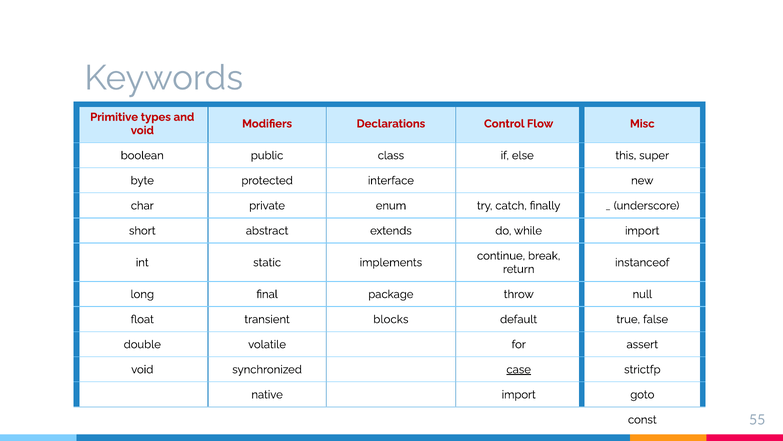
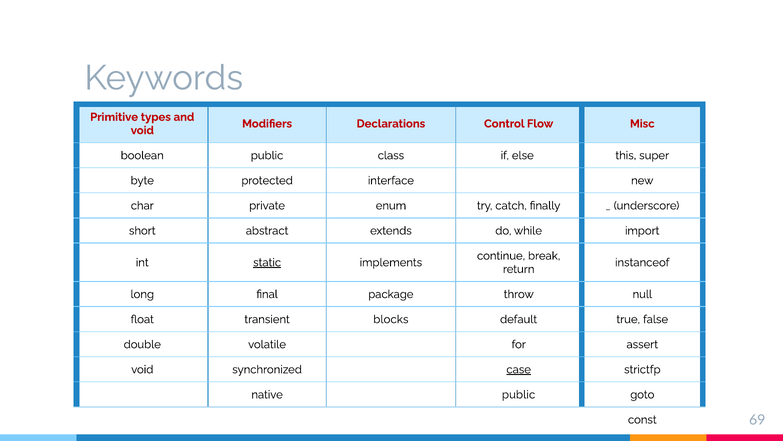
static underline: none -> present
native import: import -> public
55: 55 -> 69
